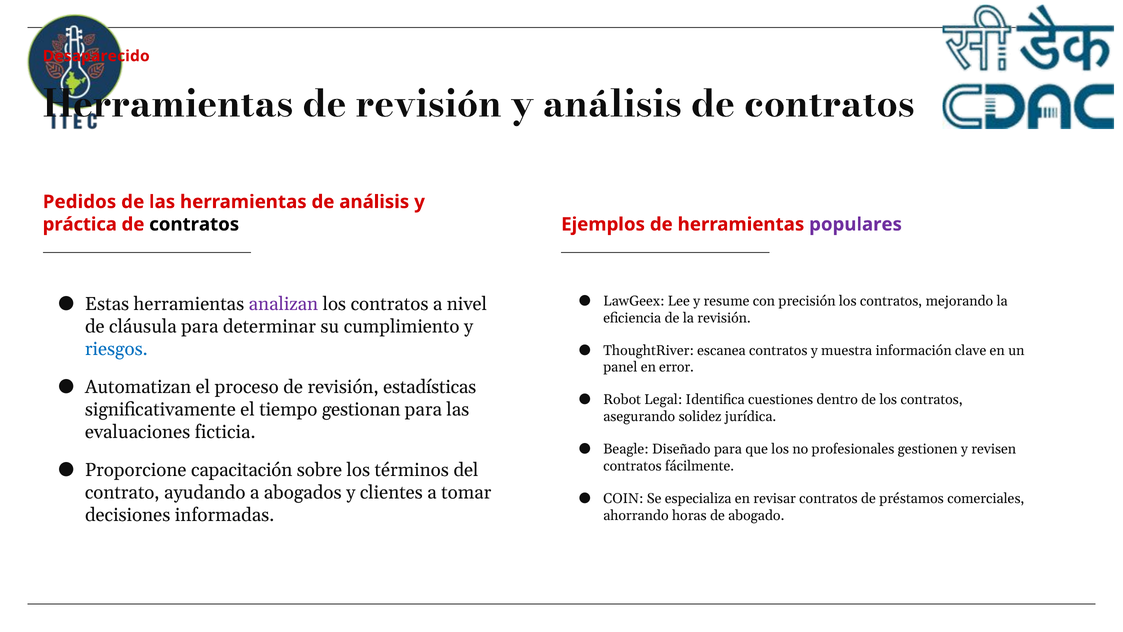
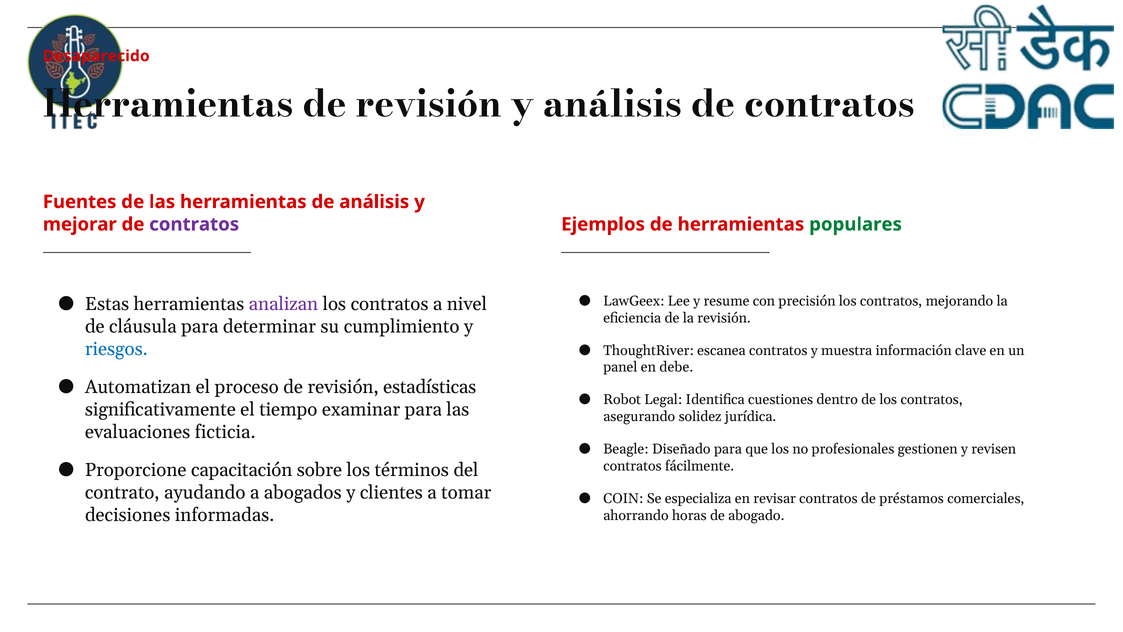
Pedidos: Pedidos -> Fuentes
práctica: práctica -> mejorar
contratos at (194, 224) colour: black -> purple
populares colour: purple -> green
error: error -> debe
gestionan: gestionan -> examinar
